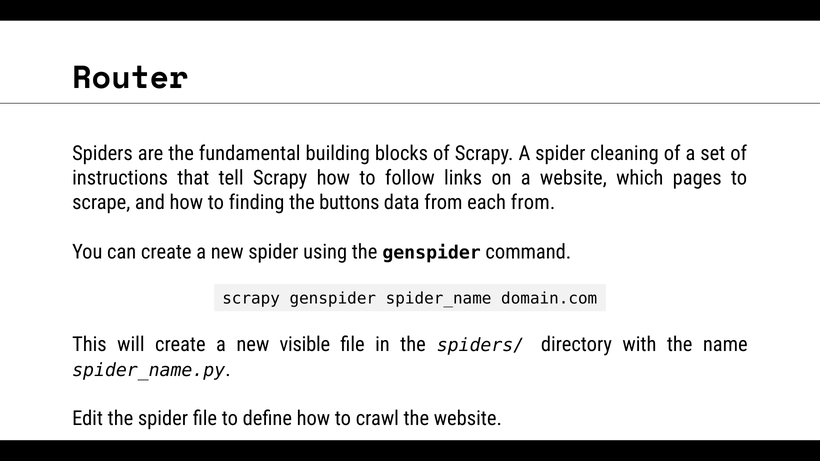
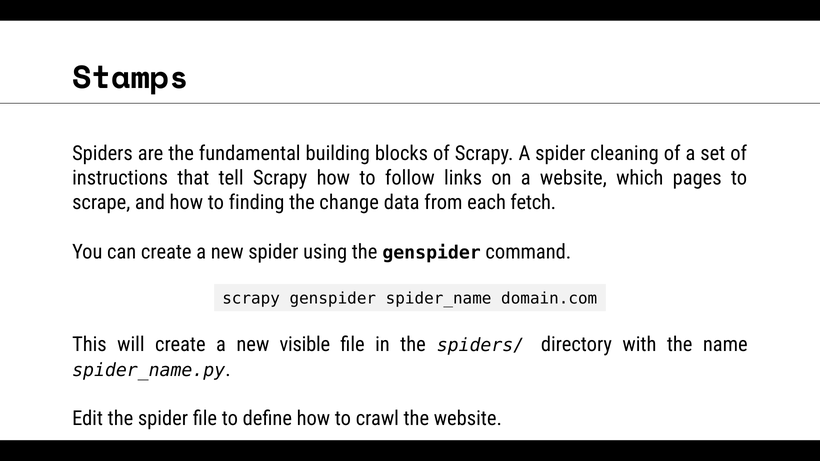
Router: Router -> Stamps
buttons: buttons -> change
each from: from -> fetch
